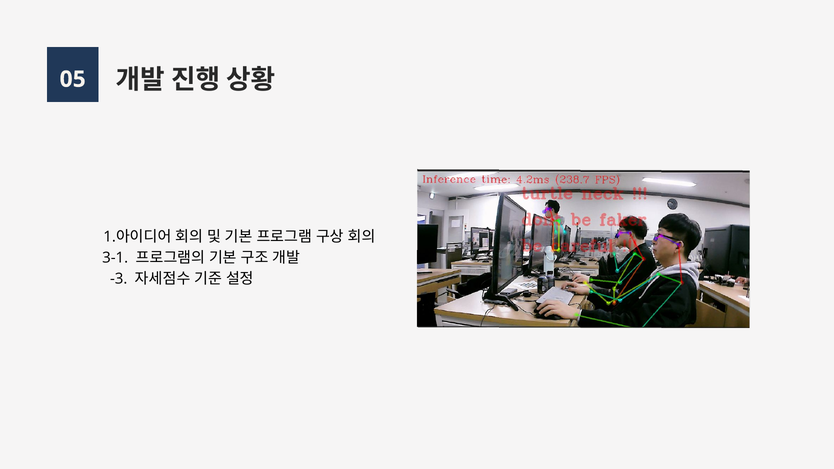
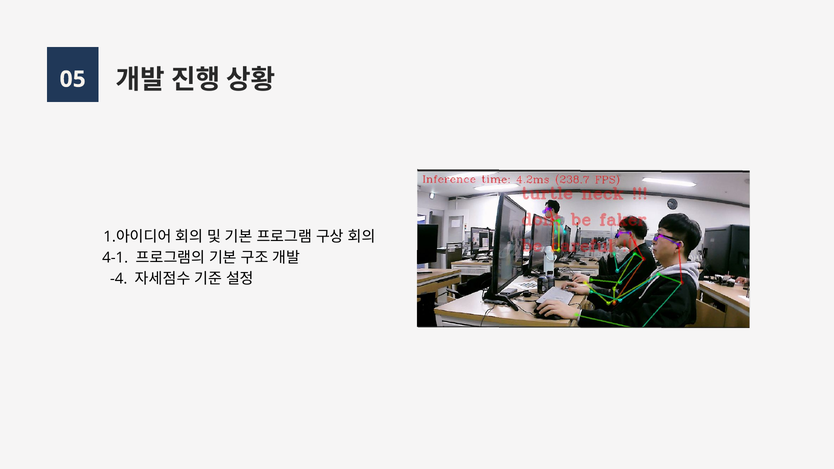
3-1: 3-1 -> 4-1
-3: -3 -> -4
